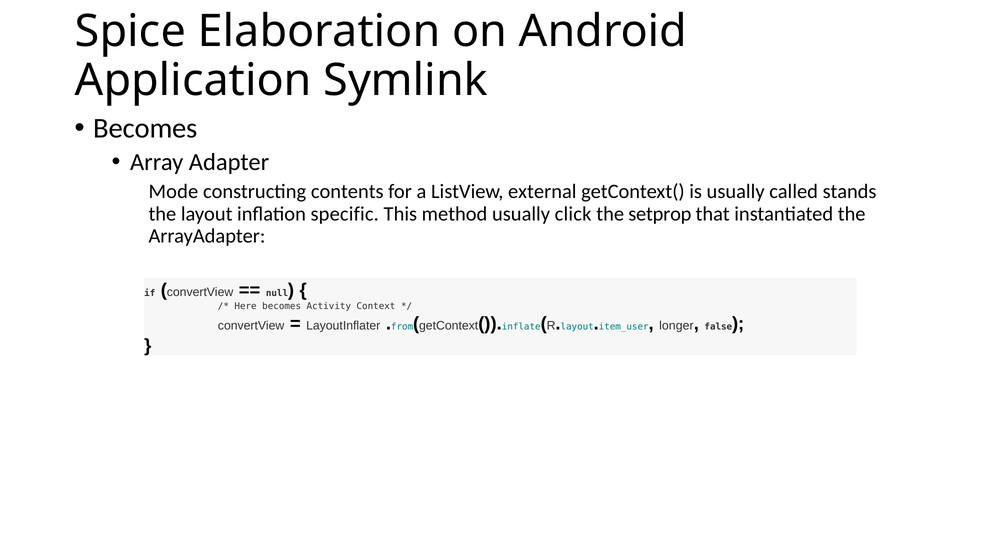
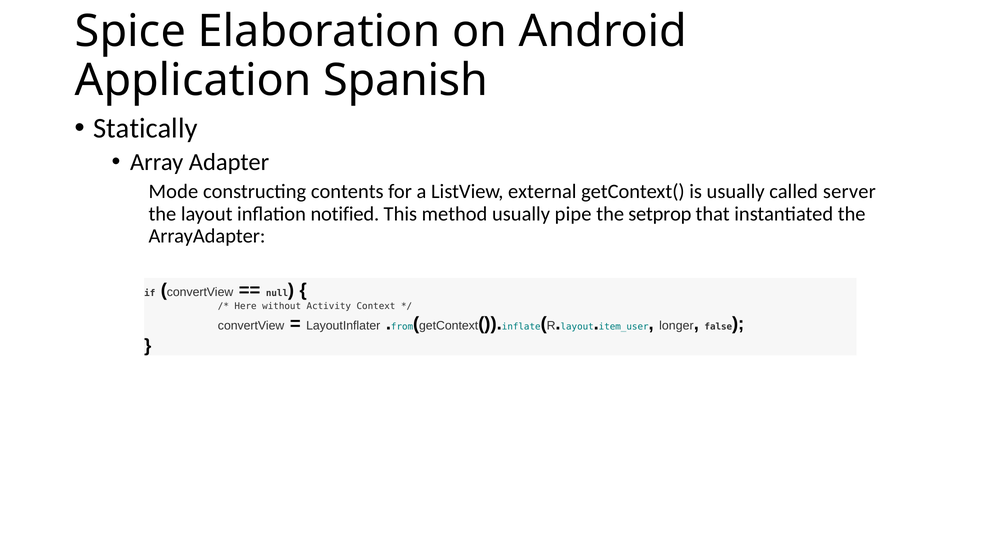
Symlink: Symlink -> Spanish
Becomes at (145, 129): Becomes -> Statically
stands: stands -> server
specific: specific -> notified
click: click -> pipe
Here becomes: becomes -> without
